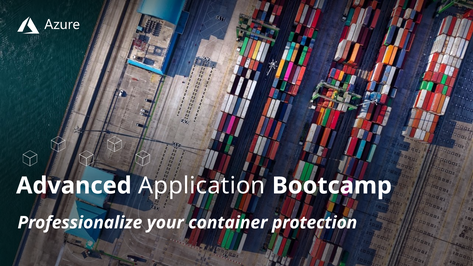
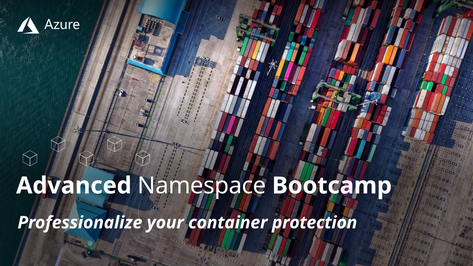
Application: Application -> Namespace
